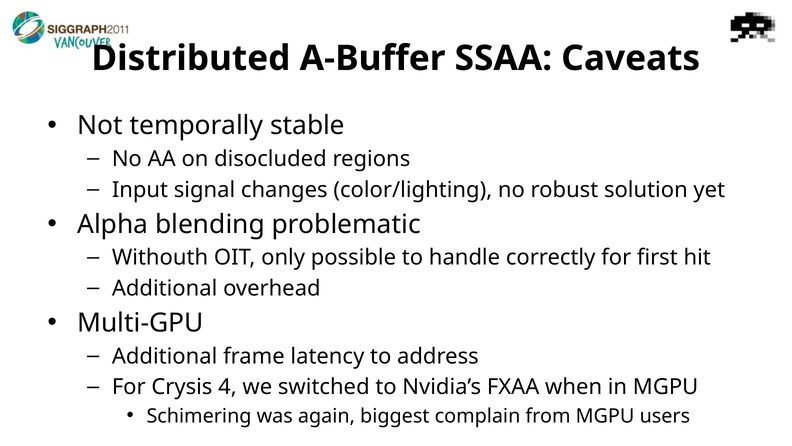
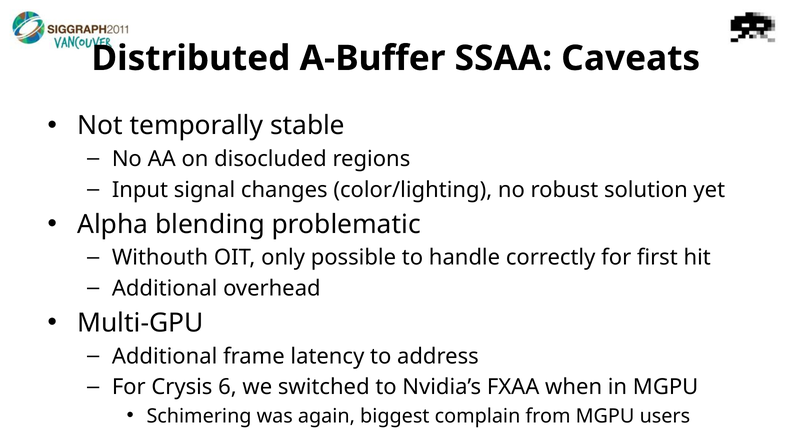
4: 4 -> 6
